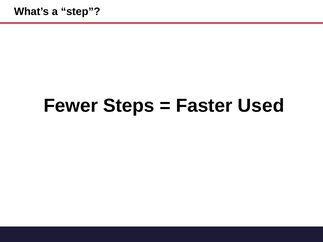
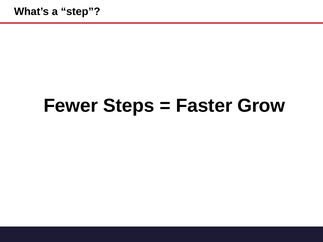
Used: Used -> Grow
